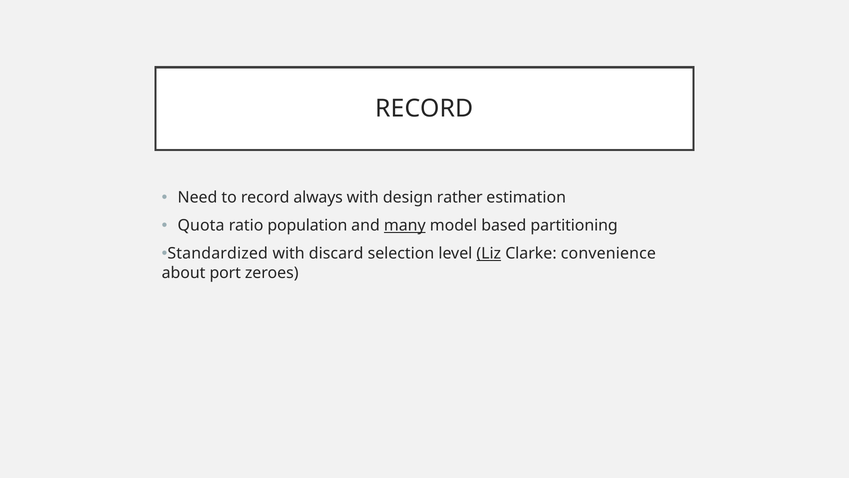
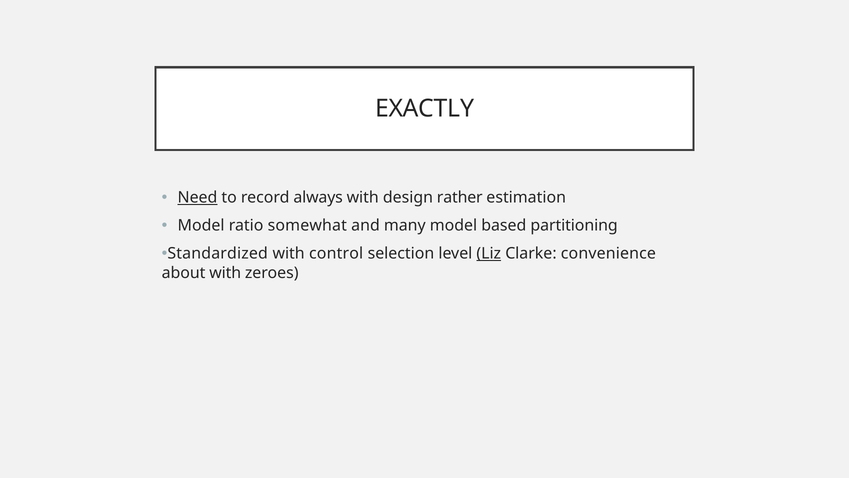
RECORD at (424, 108): RECORD -> EXACTLY
Need underline: none -> present
Quota at (201, 225): Quota -> Model
population: population -> somewhat
many underline: present -> none
discard: discard -> control
about port: port -> with
